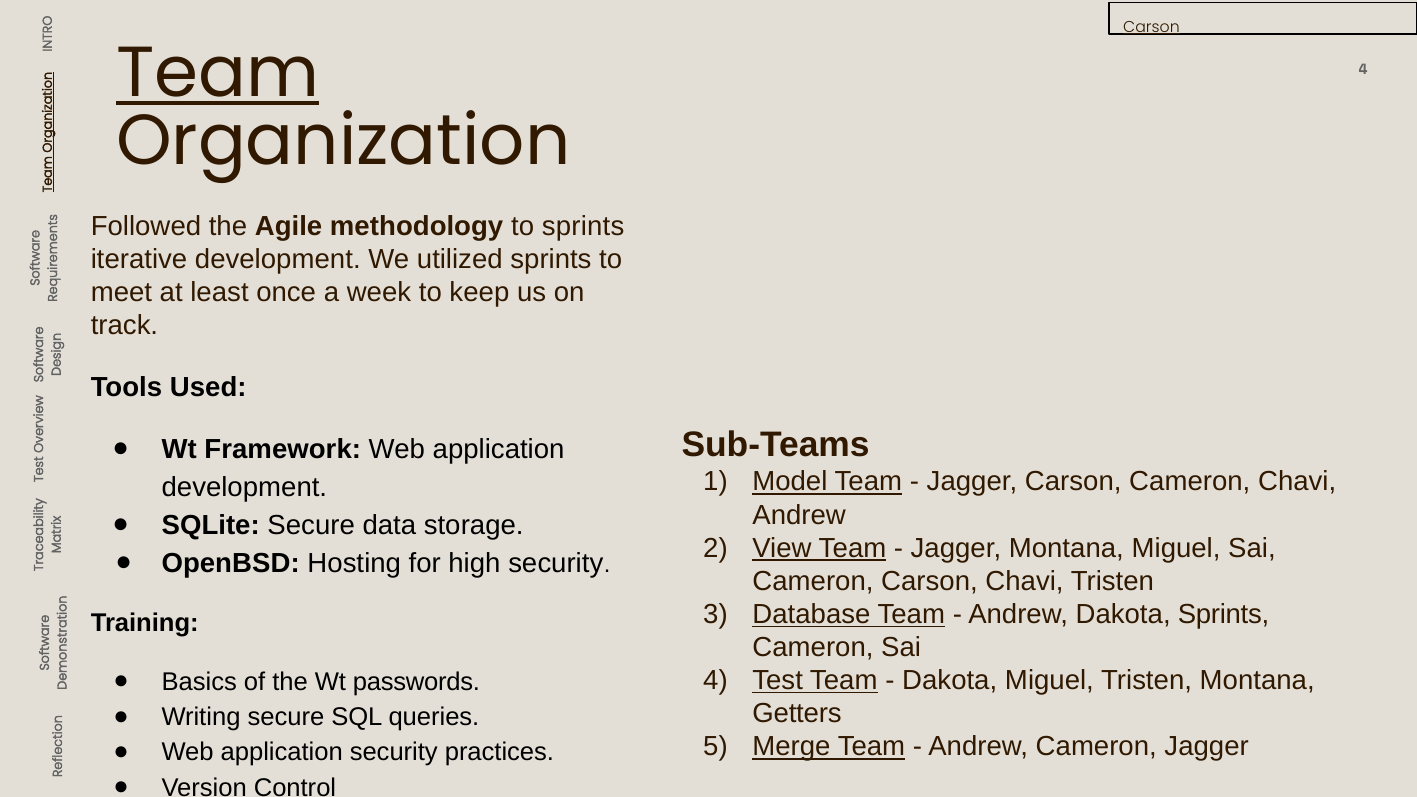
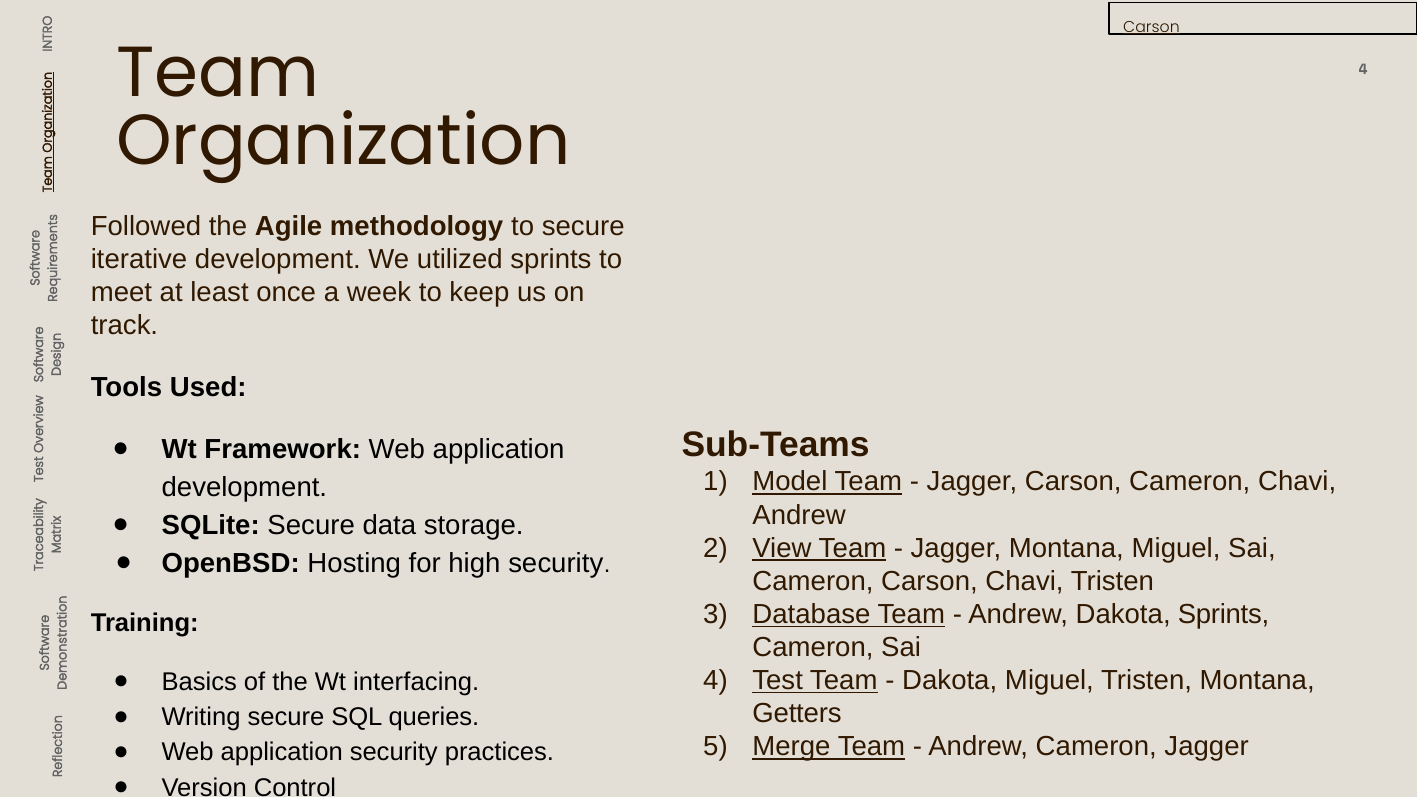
Team at (218, 73) underline: present -> none
to sprints: sprints -> secure
passwords: passwords -> interfacing
